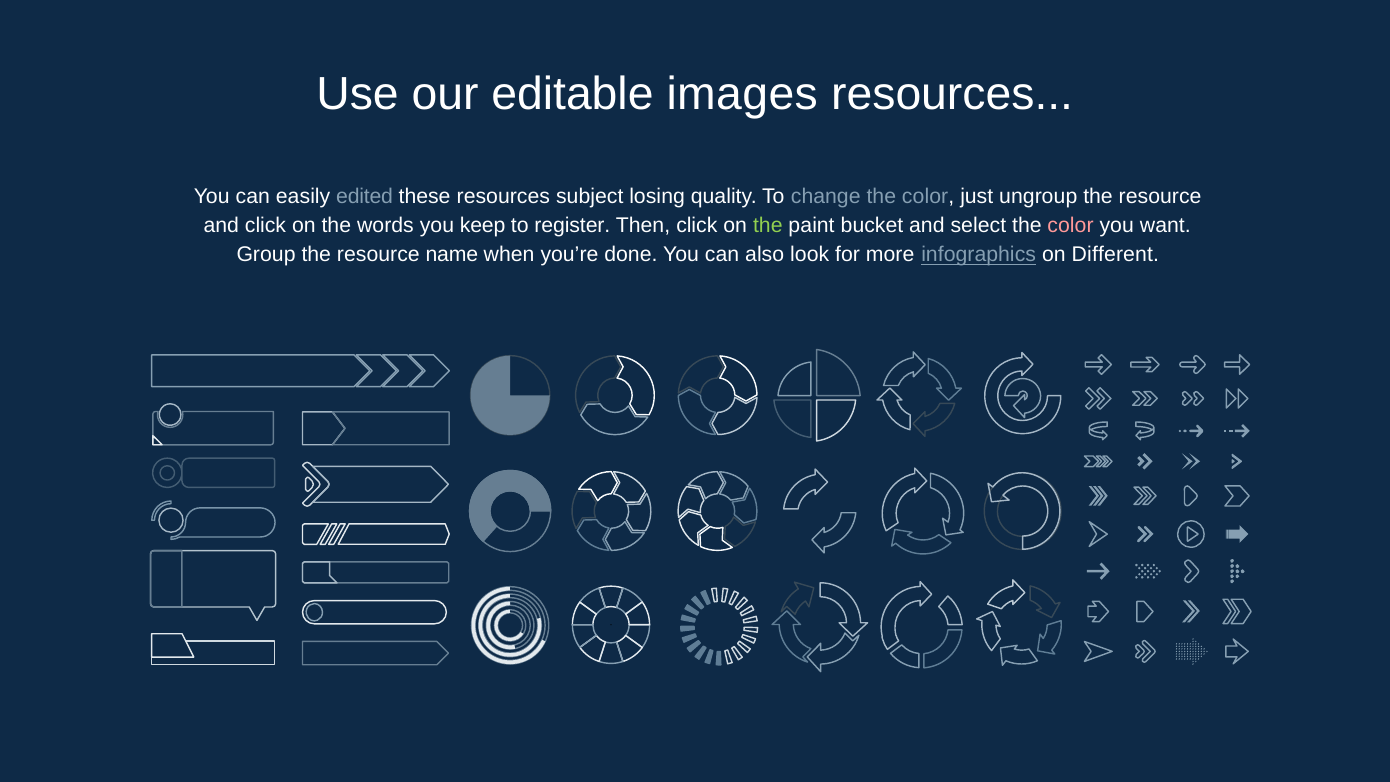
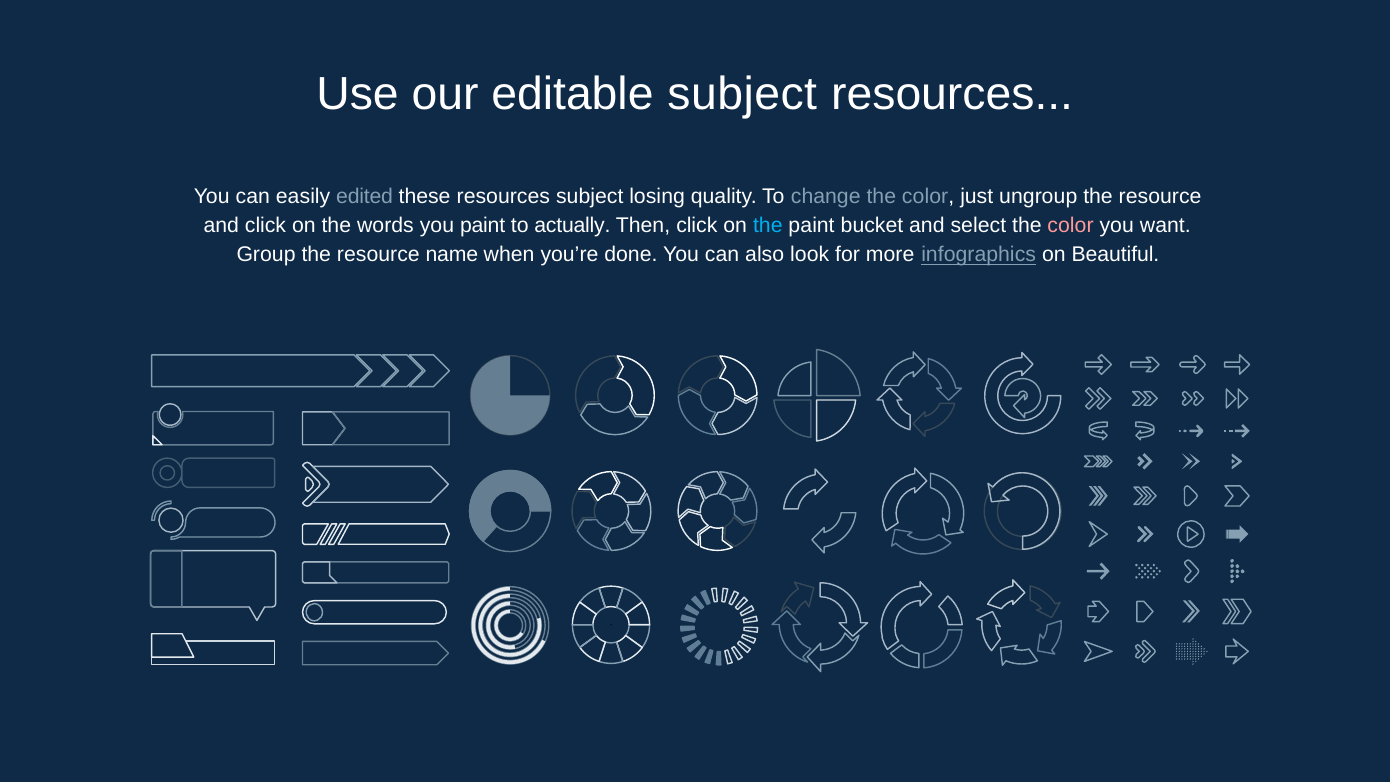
editable images: images -> subject
you keep: keep -> paint
register: register -> actually
the at (768, 226) colour: light green -> light blue
Different: Different -> Beautiful
